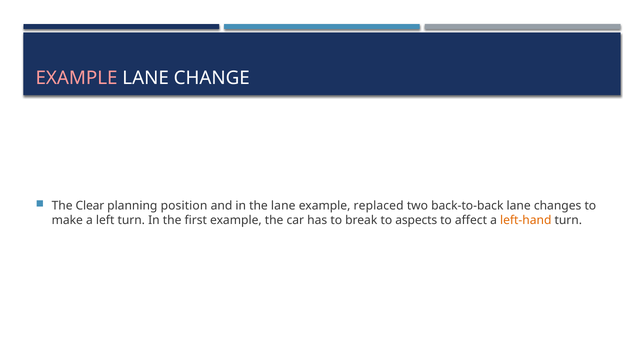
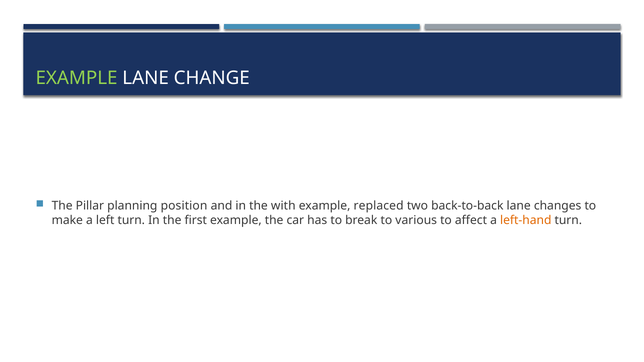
EXAMPLE at (77, 78) colour: pink -> light green
Clear: Clear -> Pillar
the lane: lane -> with
aspects: aspects -> various
